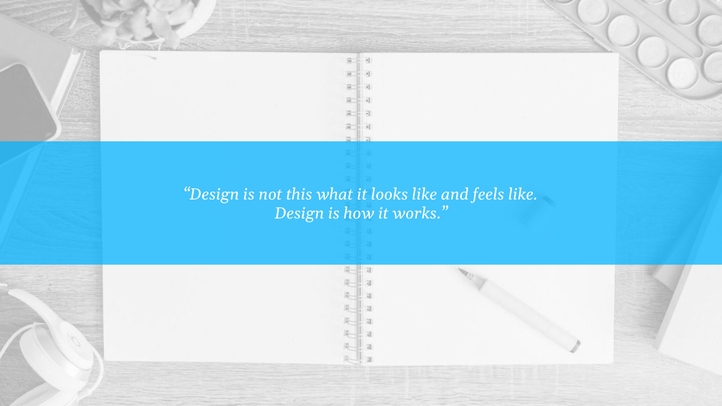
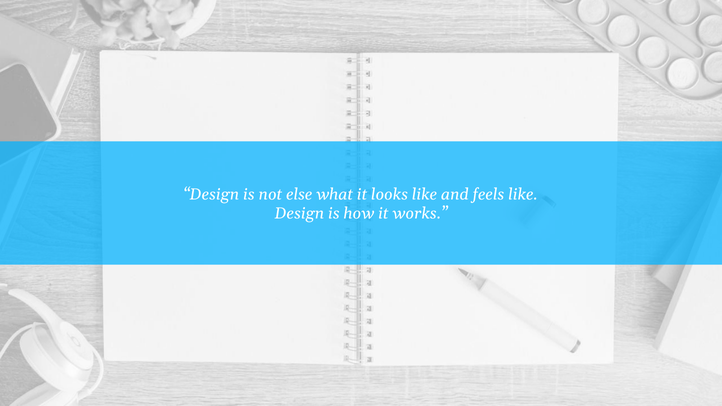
this: this -> else
